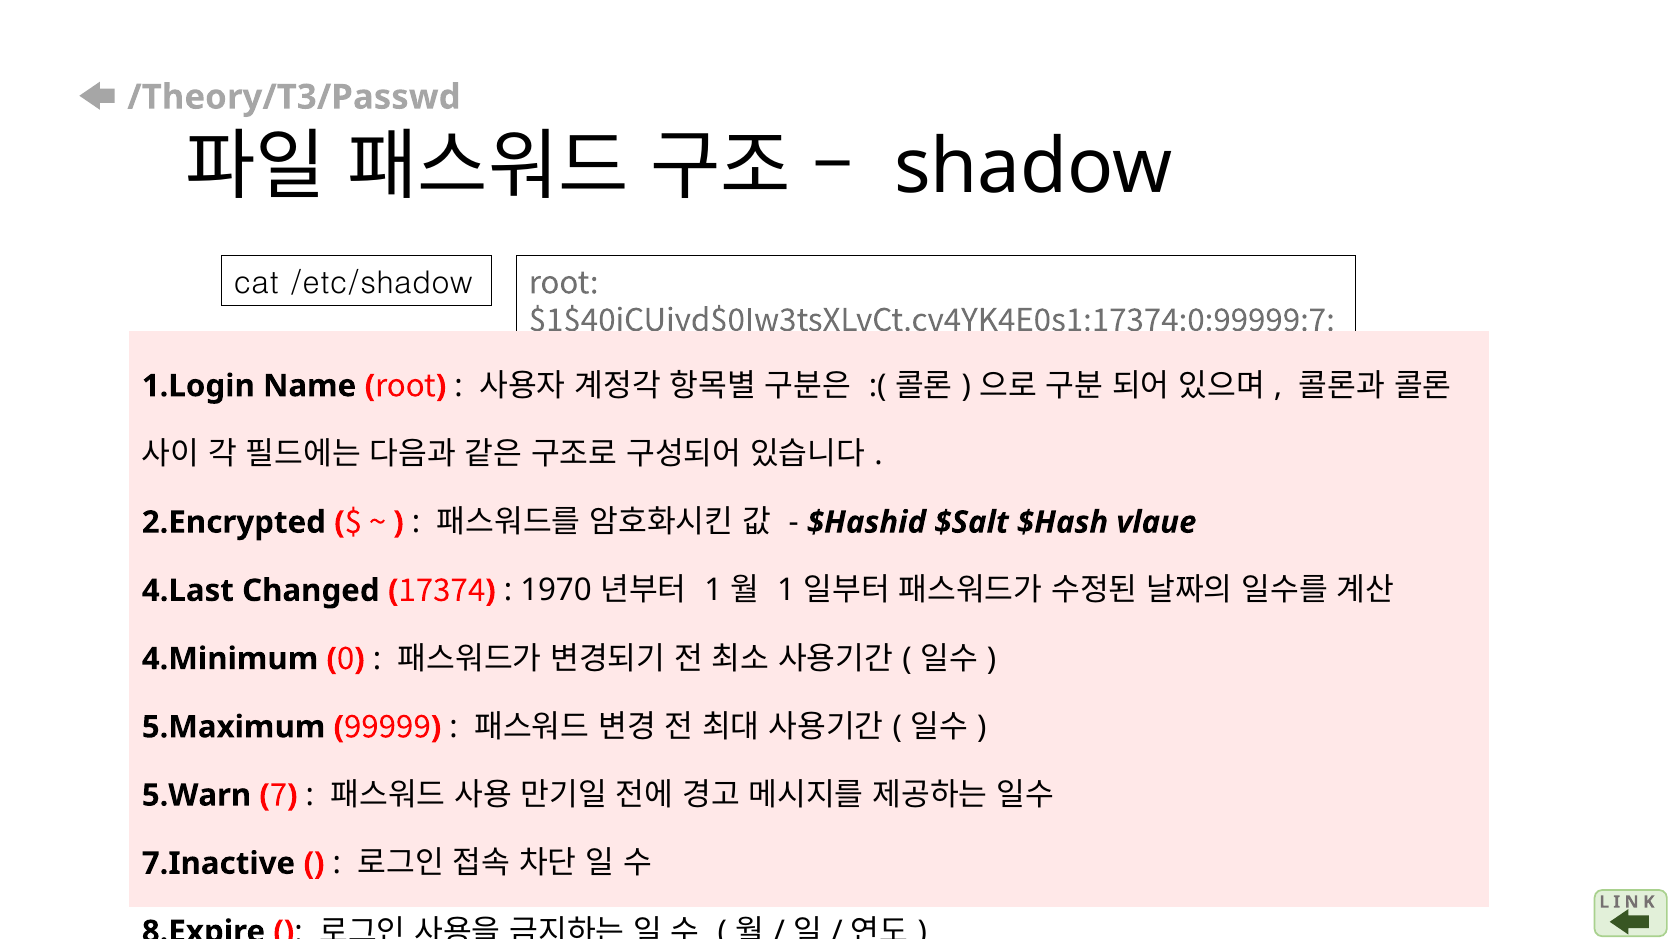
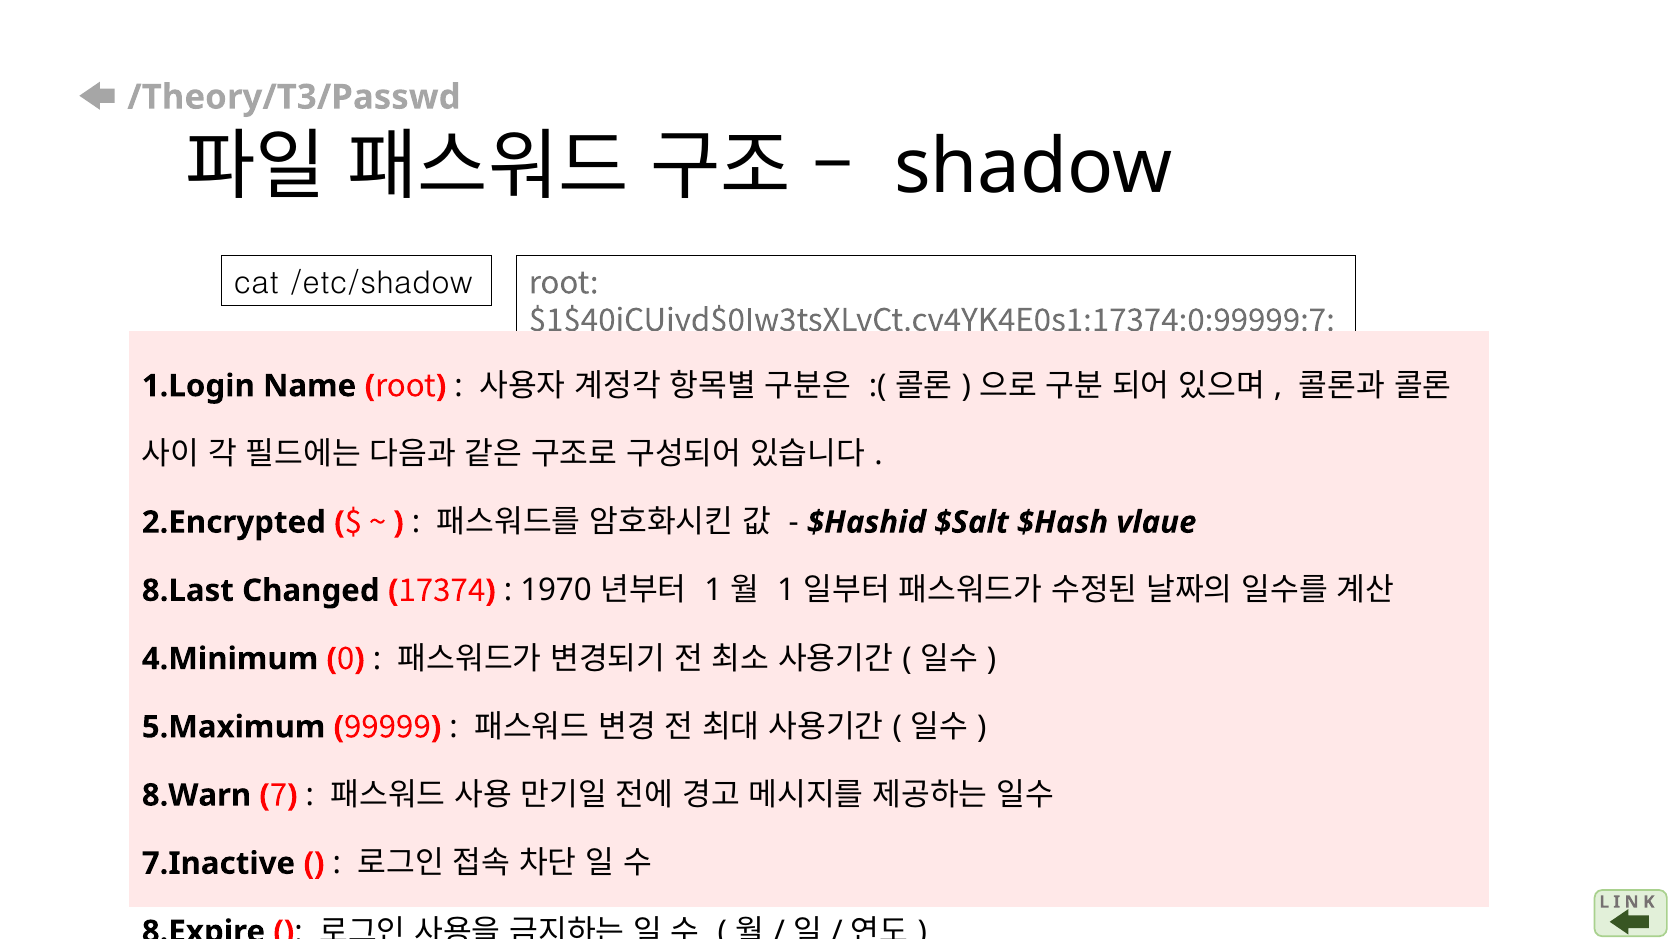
4.Last: 4.Last -> 8.Last
5.Warn: 5.Warn -> 8.Warn
